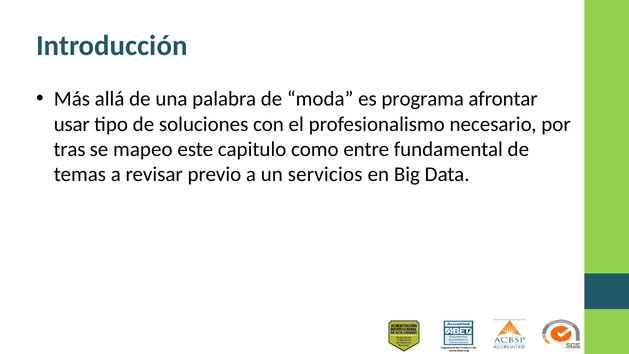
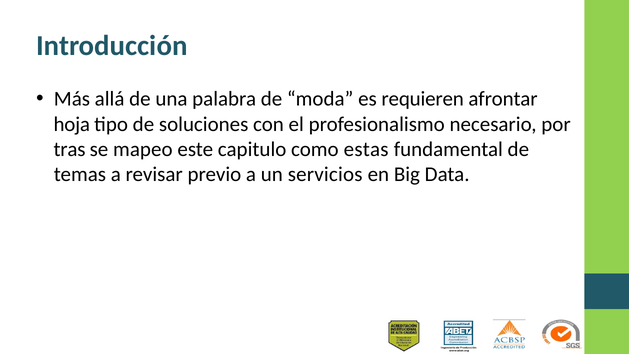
programa: programa -> requieren
usar: usar -> hoja
entre: entre -> estas
